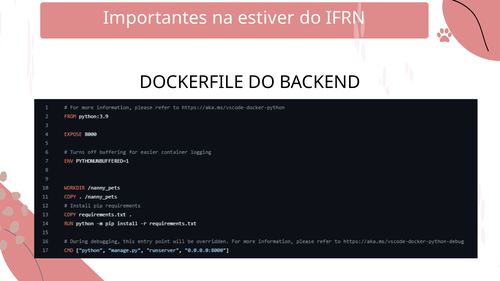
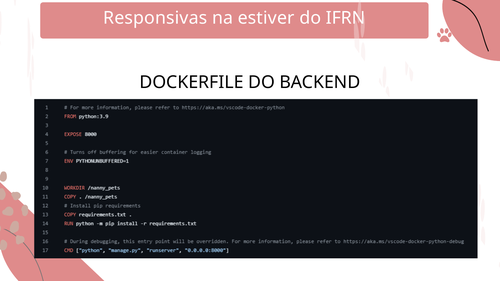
Importantes: Importantes -> Responsivas
